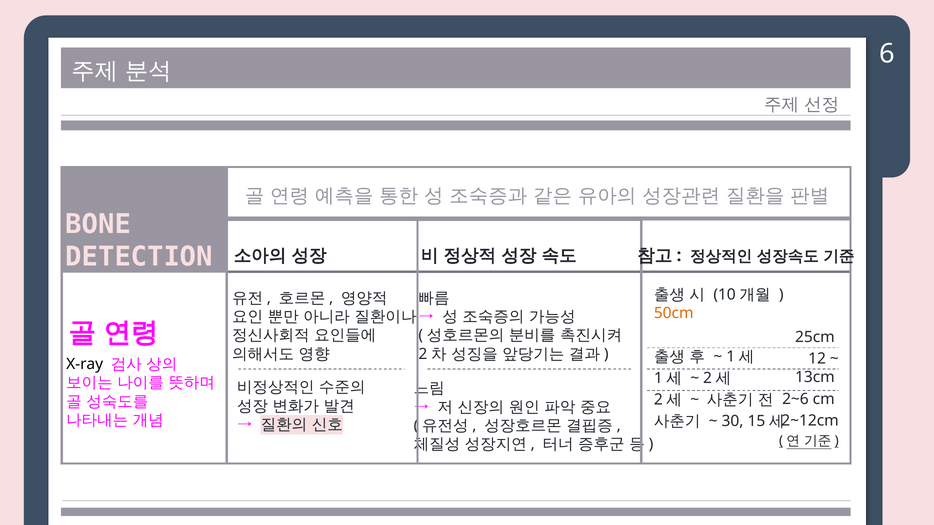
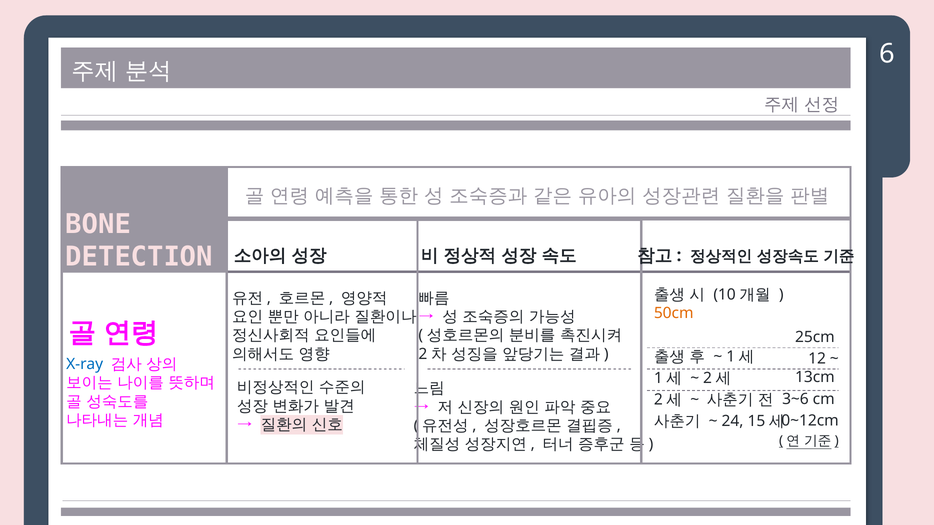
X-ray colour: black -> blue
2~6: 2~6 -> 3~6
30: 30 -> 24
2~12cm: 2~12cm -> 0~12cm
